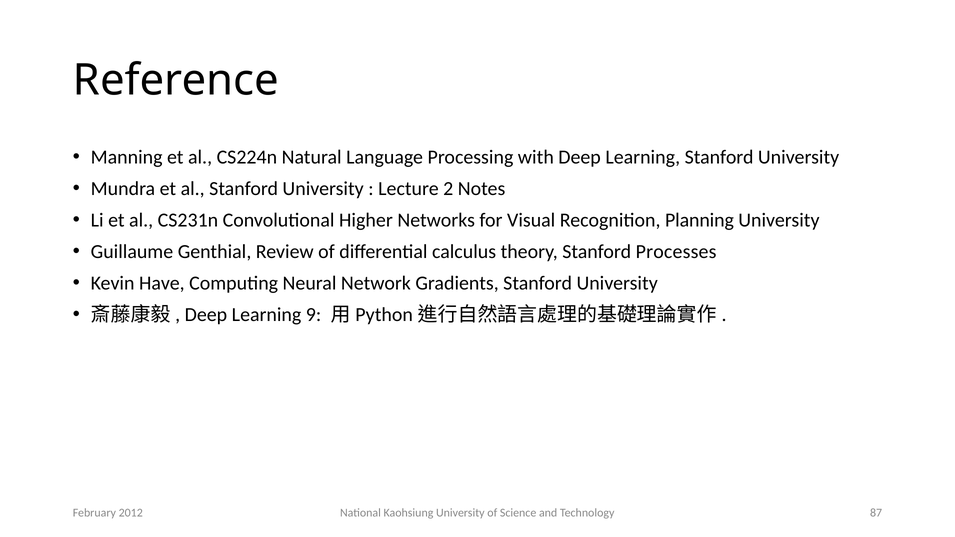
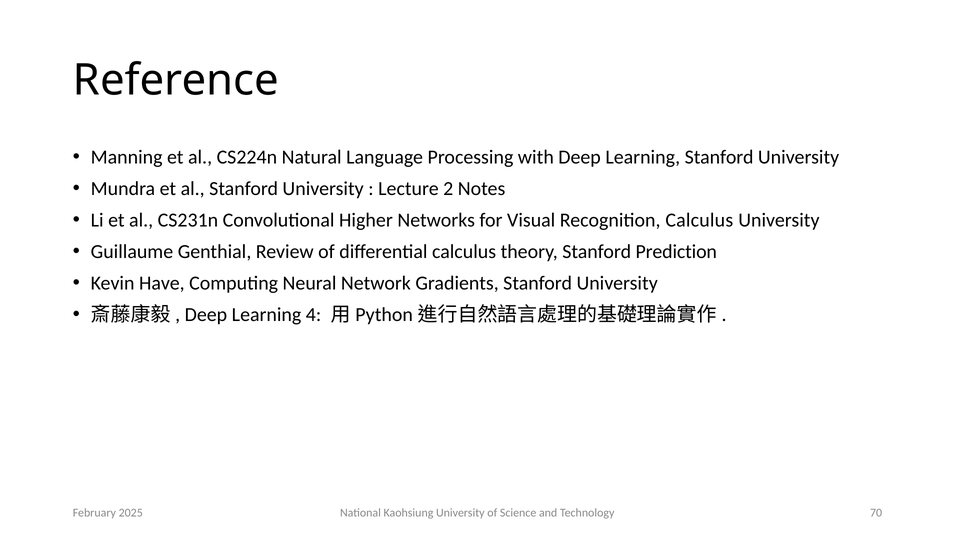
Recognition Planning: Planning -> Calculus
Processes: Processes -> Prediction
9: 9 -> 4
87: 87 -> 70
2012: 2012 -> 2025
